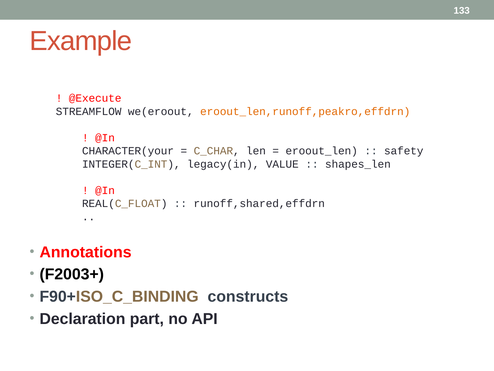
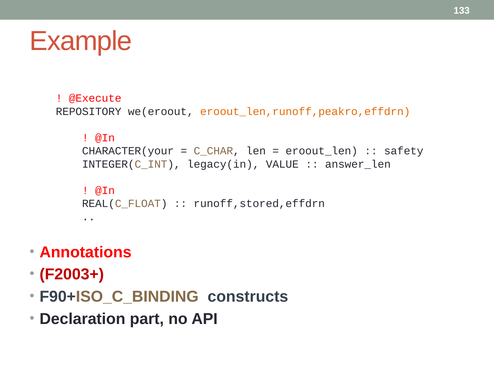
STREAMFLOW: STREAMFLOW -> REPOSITORY
shapes_len: shapes_len -> answer_len
runoff,shared,effdrn: runoff,shared,effdrn -> runoff,stored,effdrn
F2003+ colour: black -> red
